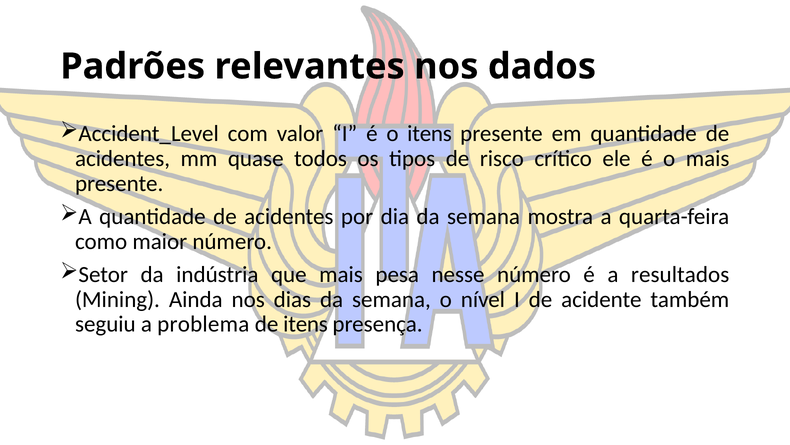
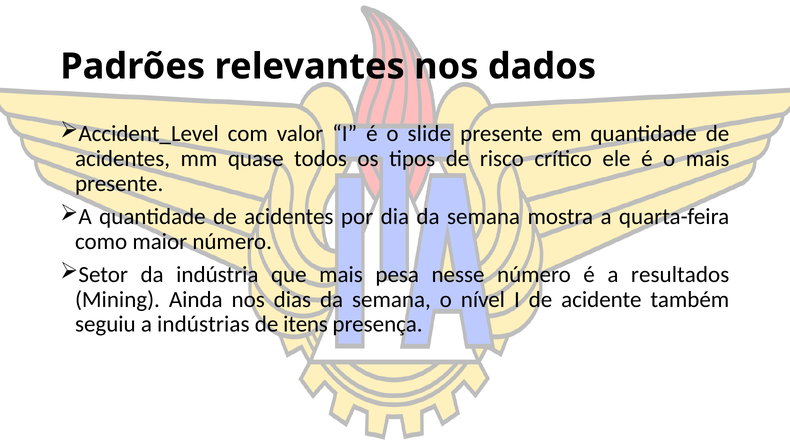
o itens: itens -> slide
problema: problema -> indústrias
